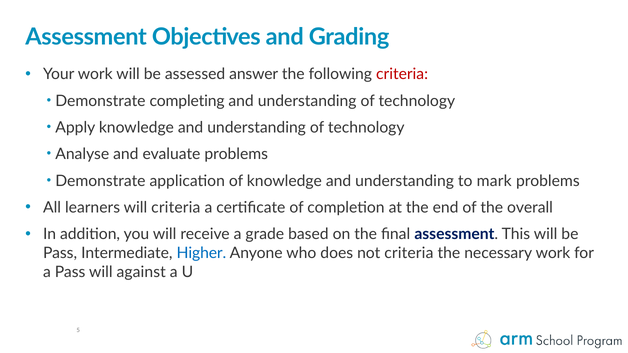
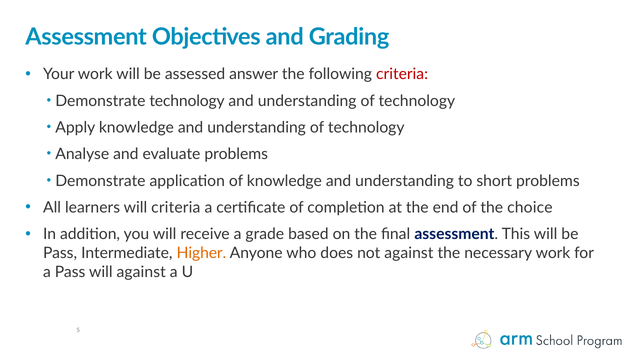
Demonstrate completing: completing -> technology
mark: mark -> short
overall: overall -> choice
Higher colour: blue -> orange
not criteria: criteria -> against
